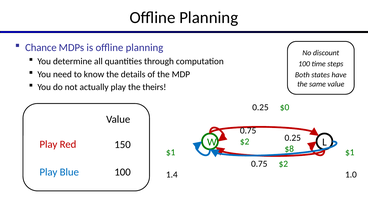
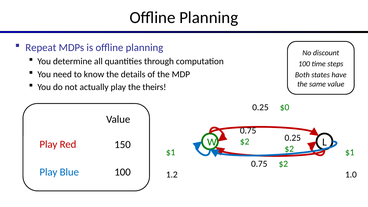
Chance: Chance -> Repeat
$8 at (289, 149): $8 -> $2
1.4: 1.4 -> 1.2
